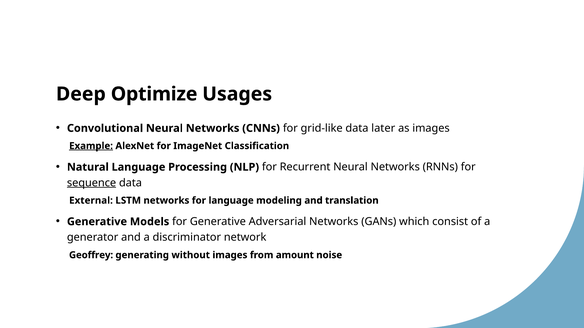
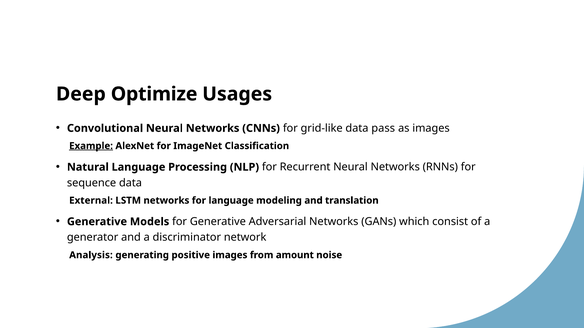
later: later -> pass
sequence underline: present -> none
Geoffrey: Geoffrey -> Analysis
without: without -> positive
